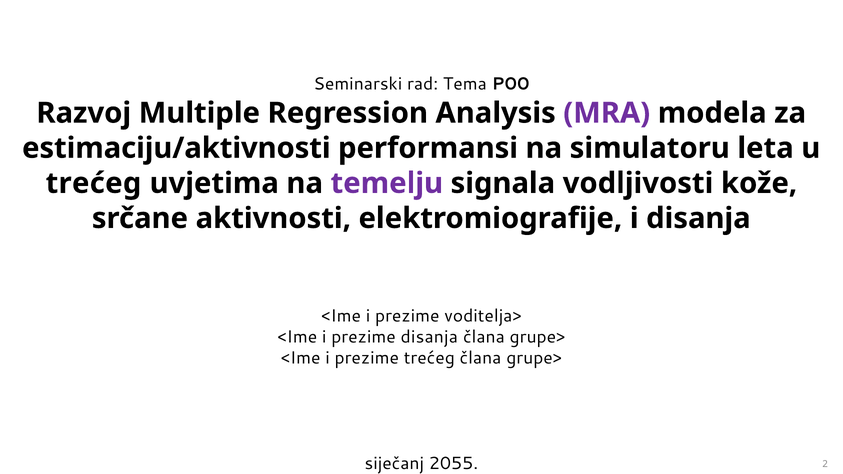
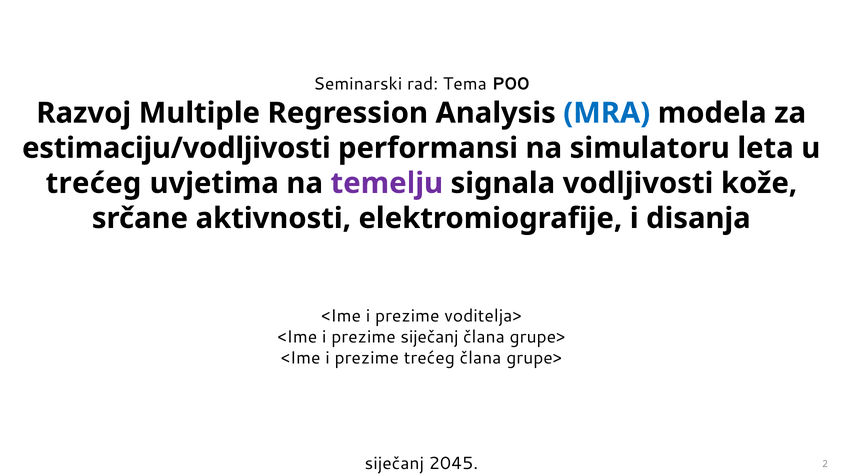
MRA colour: purple -> blue
estimaciju/aktivnosti: estimaciju/aktivnosti -> estimaciju/vodljivosti
prezime disanja: disanja -> siječanj
2055: 2055 -> 2045
